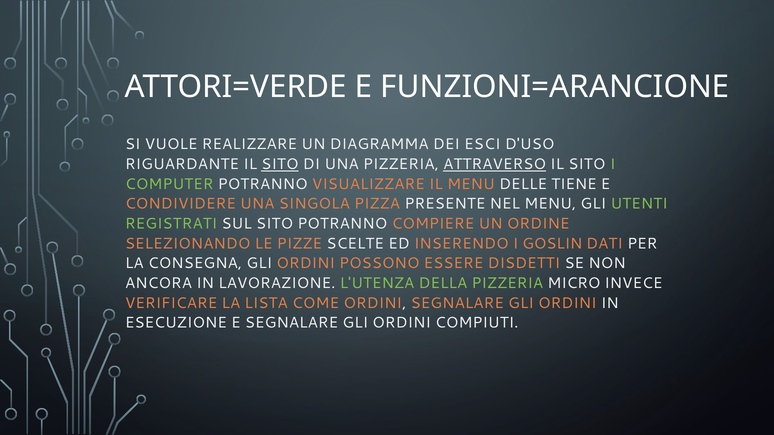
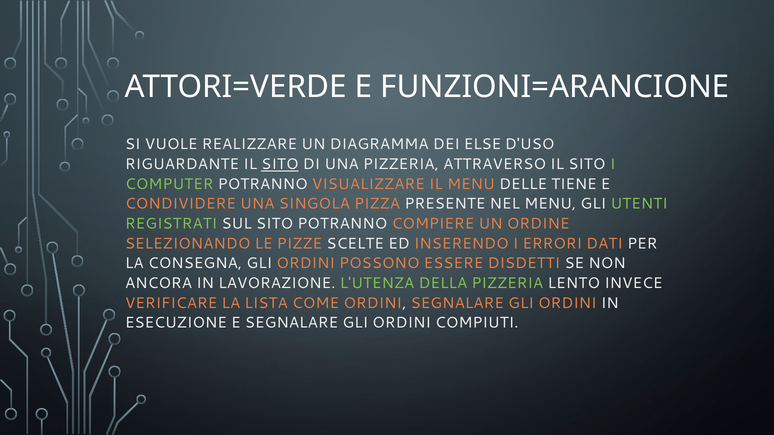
ESCI: ESCI -> ELSE
ATTRAVERSO underline: present -> none
GOSLIN: GOSLIN -> ERRORI
MICRO: MICRO -> LENTO
